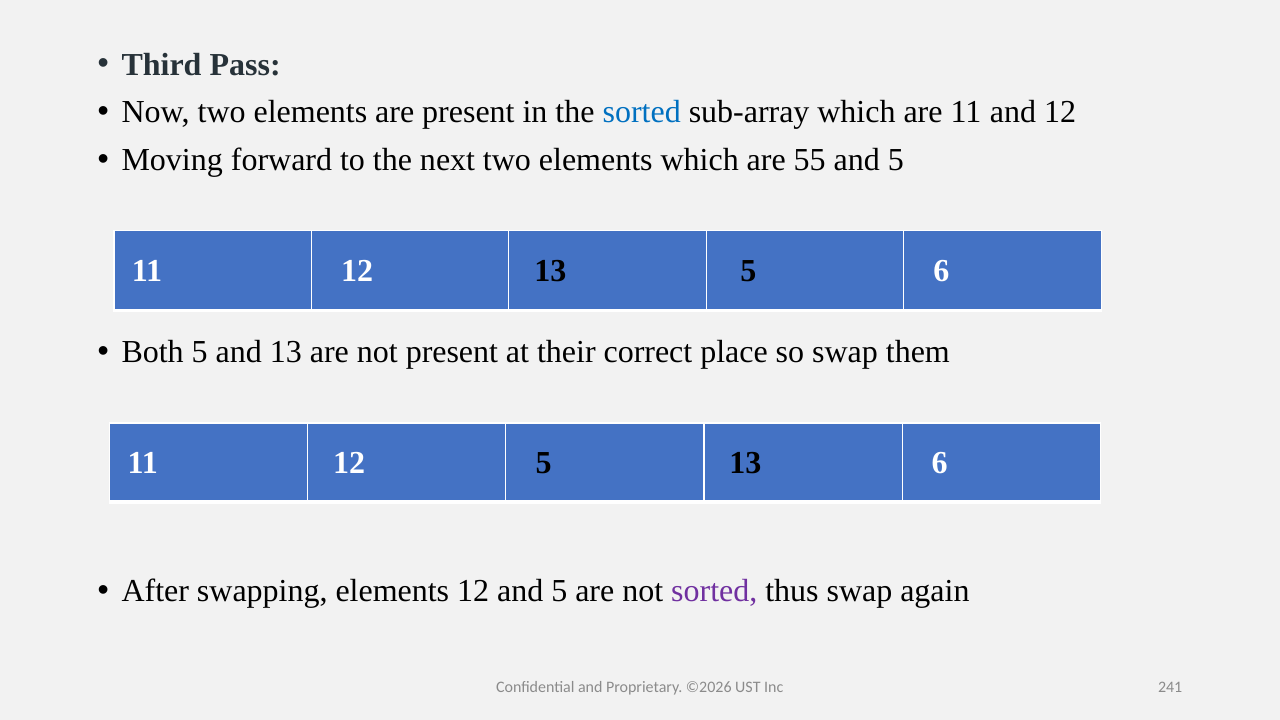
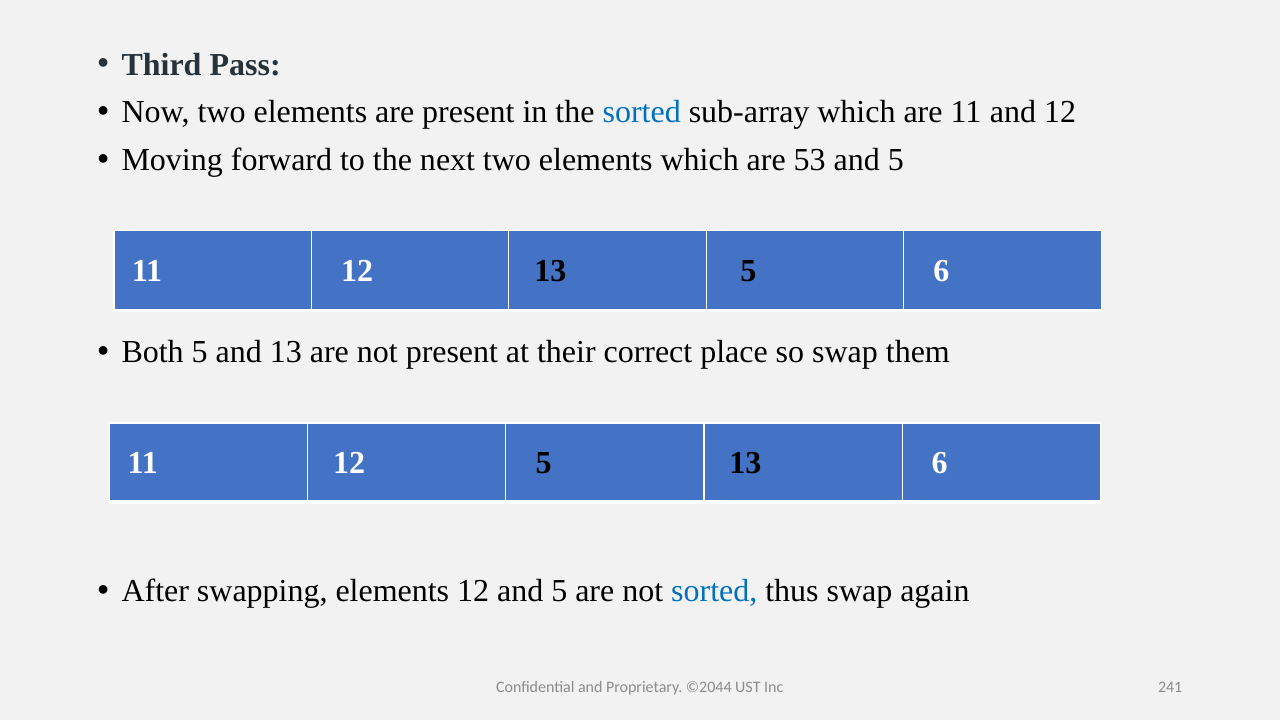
55: 55 -> 53
sorted at (714, 591) colour: purple -> blue
©2026: ©2026 -> ©2044
